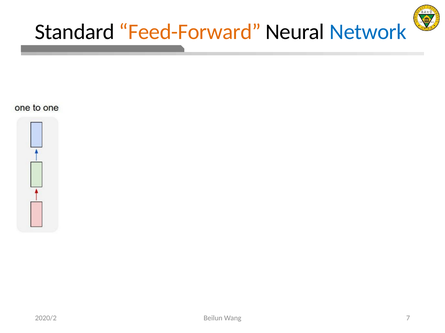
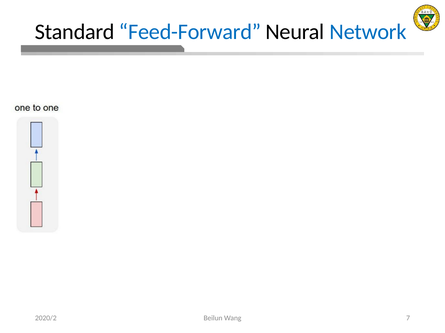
Feed-Forward colour: orange -> blue
